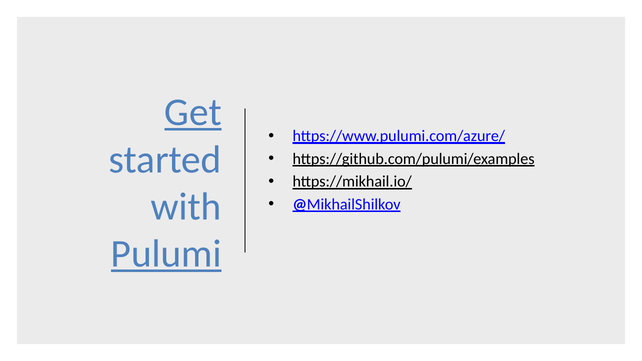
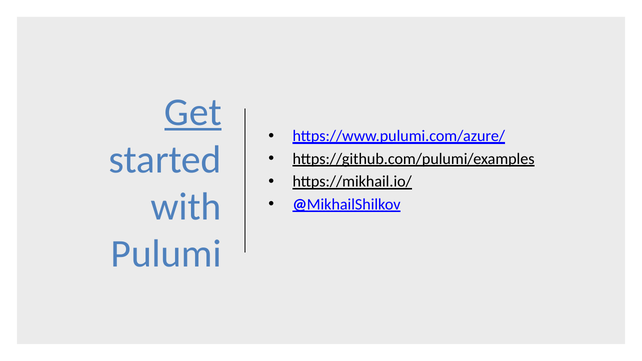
Pulumi underline: present -> none
